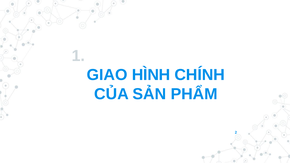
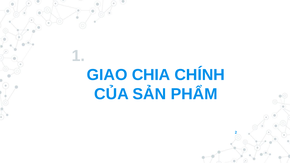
HÌNH: HÌNH -> CHIA
